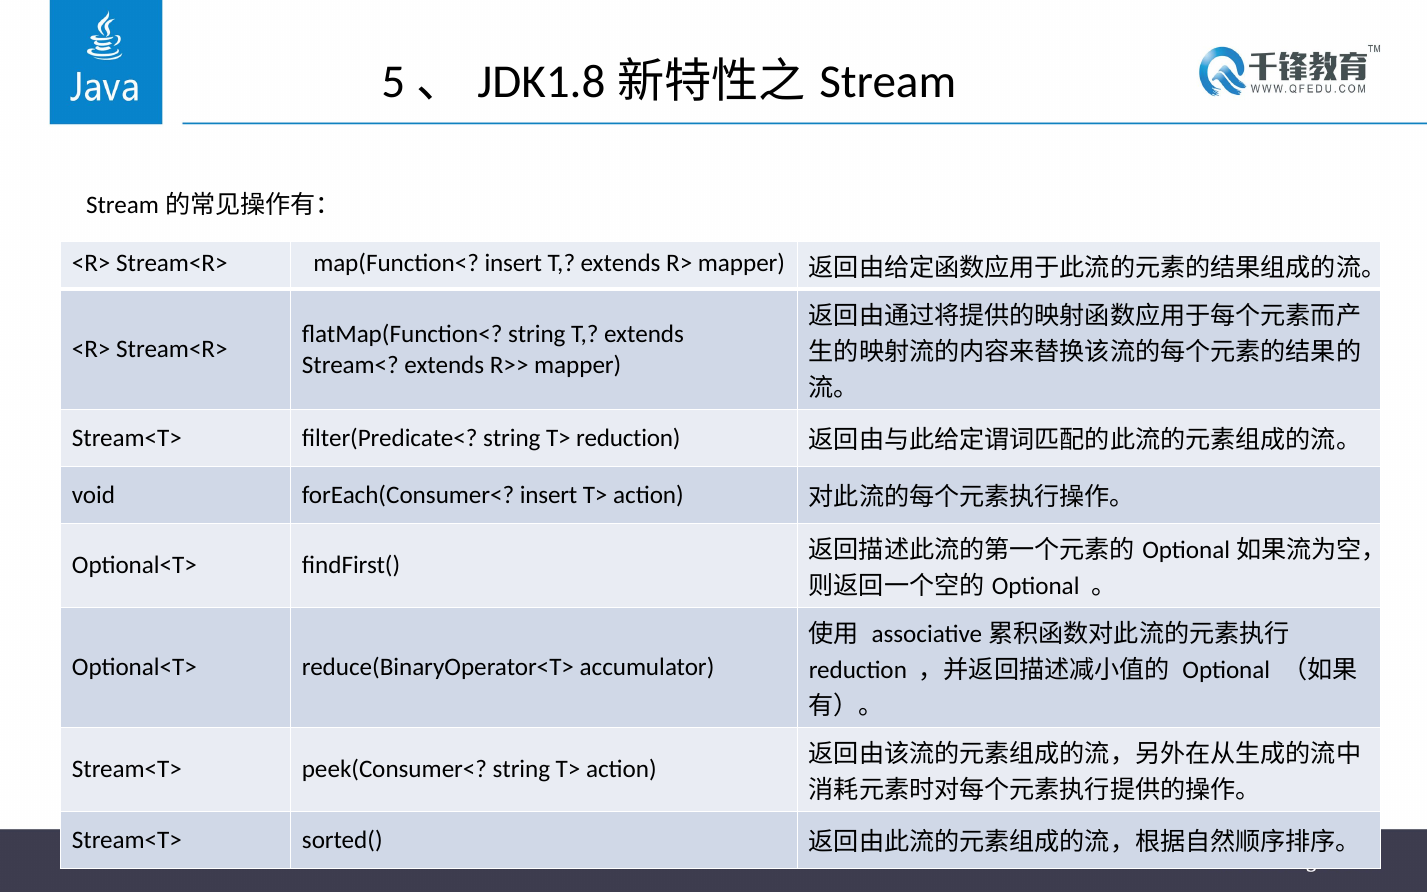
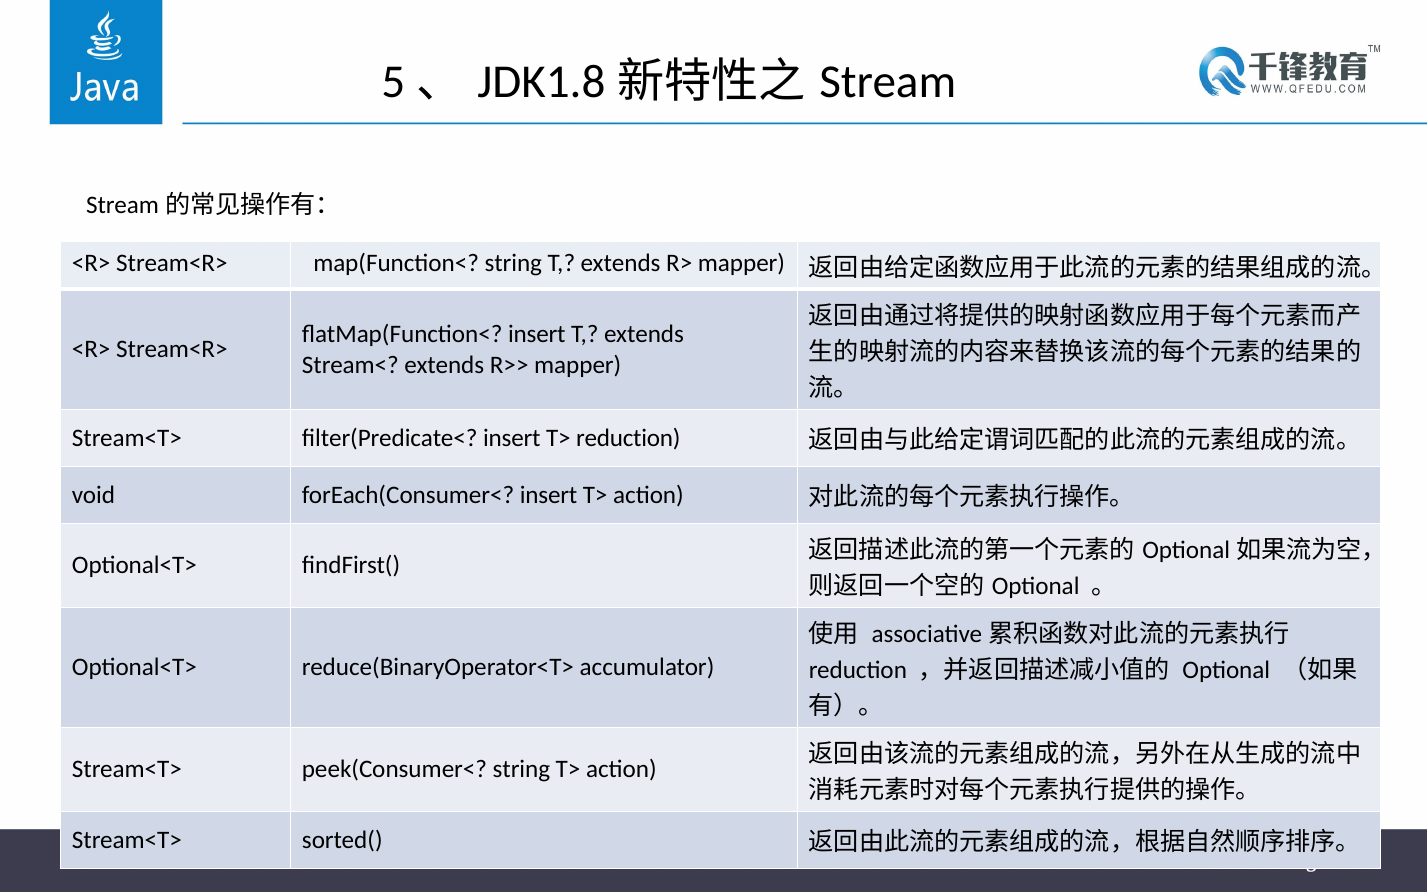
map(Function< insert: insert -> string
flatMap(Function< string: string -> insert
filter(Predicate< string: string -> insert
